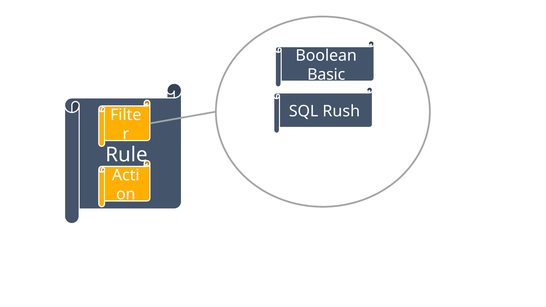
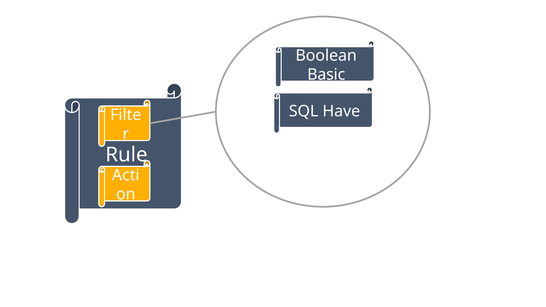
Rush: Rush -> Have
